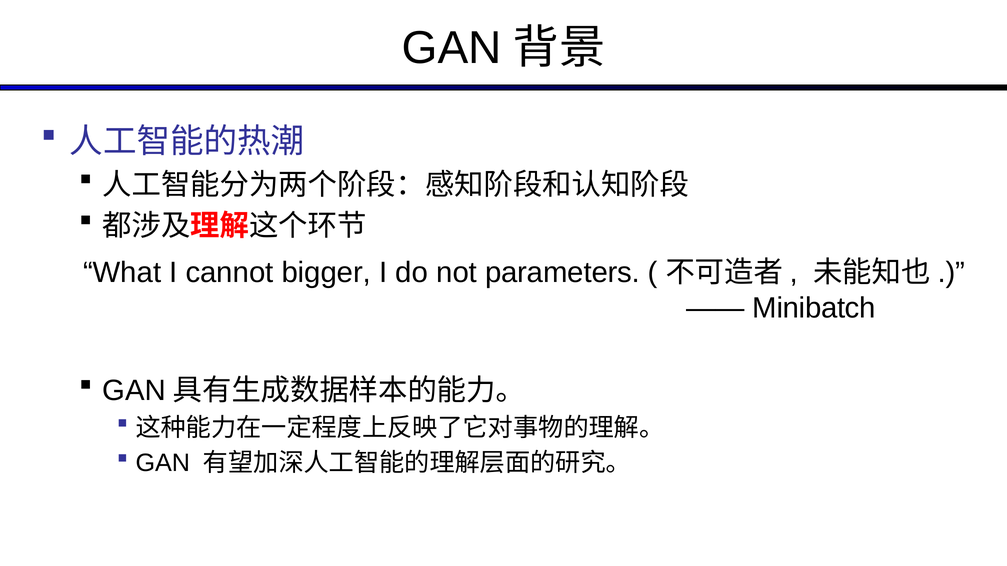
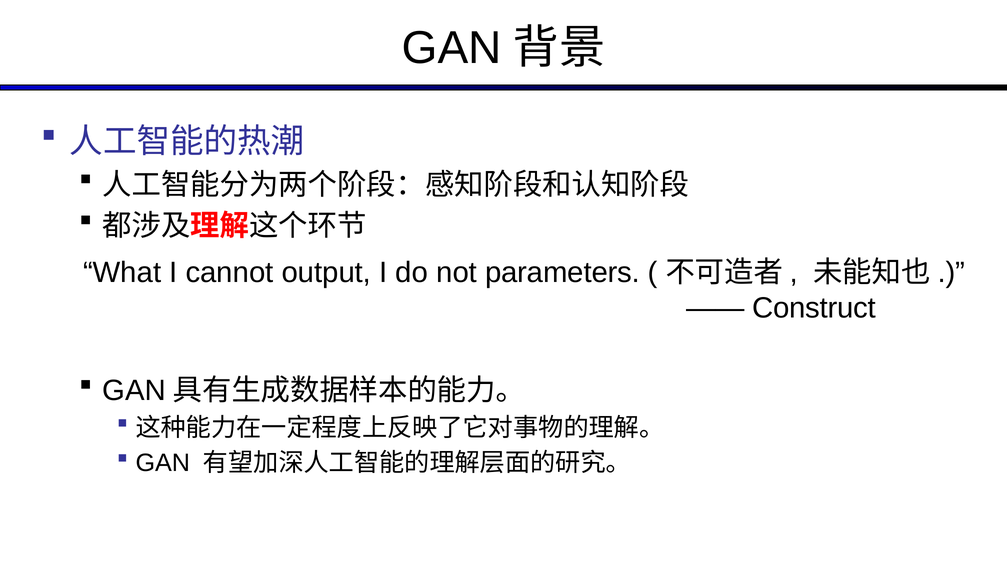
bigger: bigger -> output
Minibatch: Minibatch -> Construct
